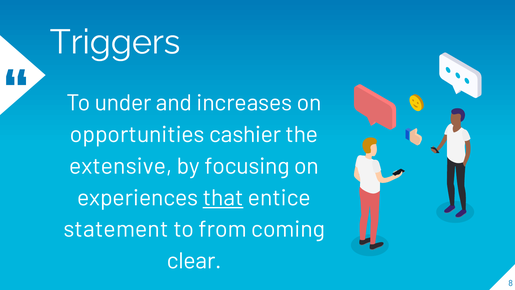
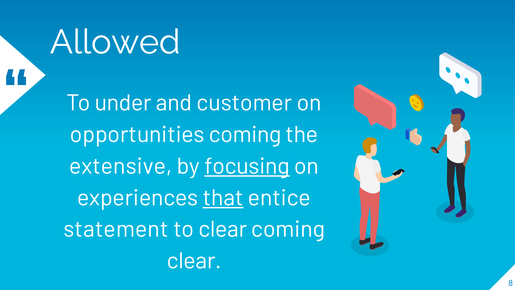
Triggers: Triggers -> Allowed
increases: increases -> customer
opportunities cashier: cashier -> coming
focusing underline: none -> present
to from: from -> clear
